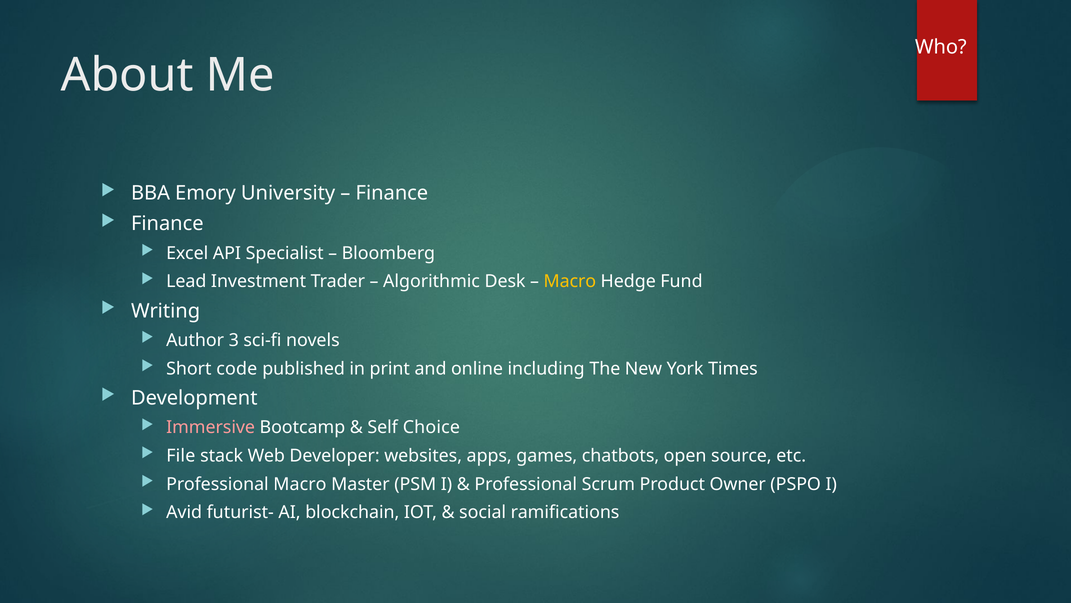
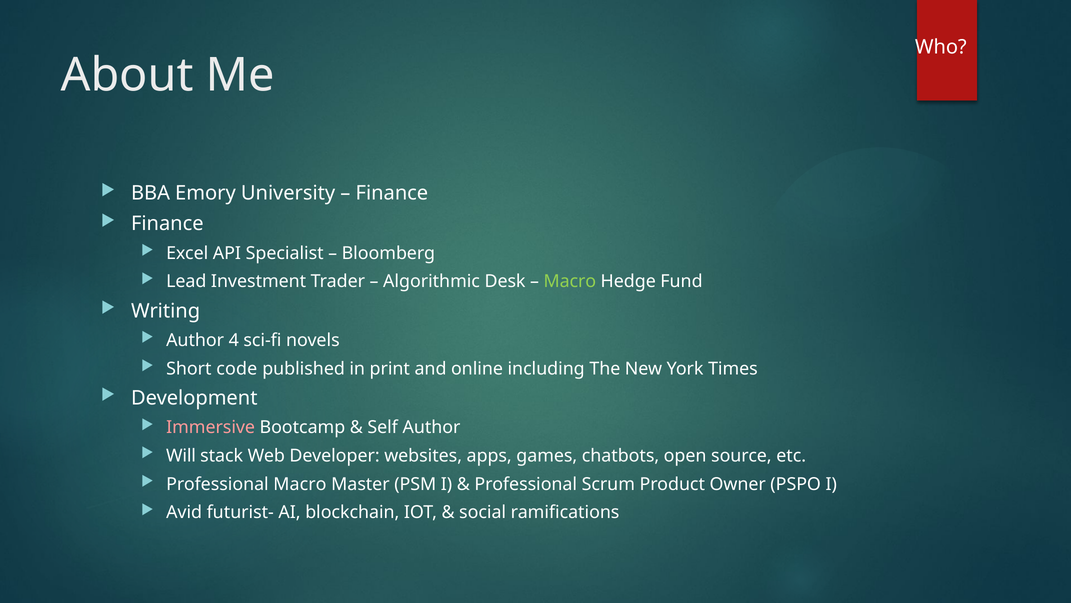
Macro at (570, 281) colour: yellow -> light green
3: 3 -> 4
Self Choice: Choice -> Author
File: File -> Will
